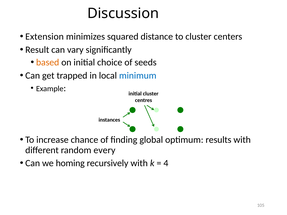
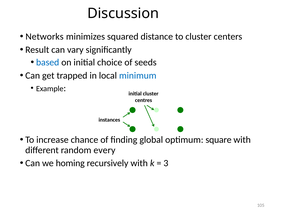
Extension: Extension -> Networks
based colour: orange -> blue
results: results -> square
4: 4 -> 3
